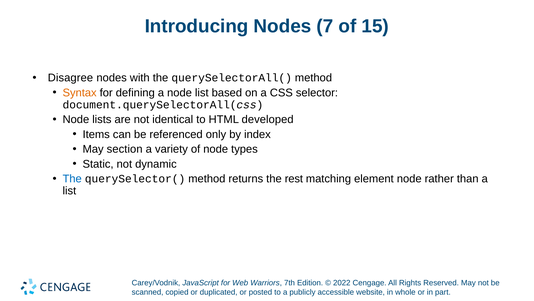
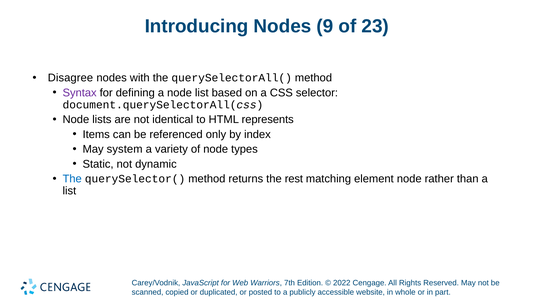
7: 7 -> 9
15: 15 -> 23
Syntax colour: orange -> purple
developed: developed -> represents
section: section -> system
